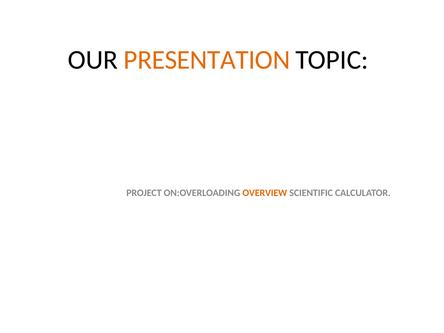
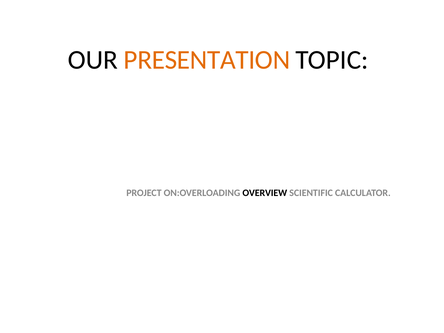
OVERVIEW colour: orange -> black
